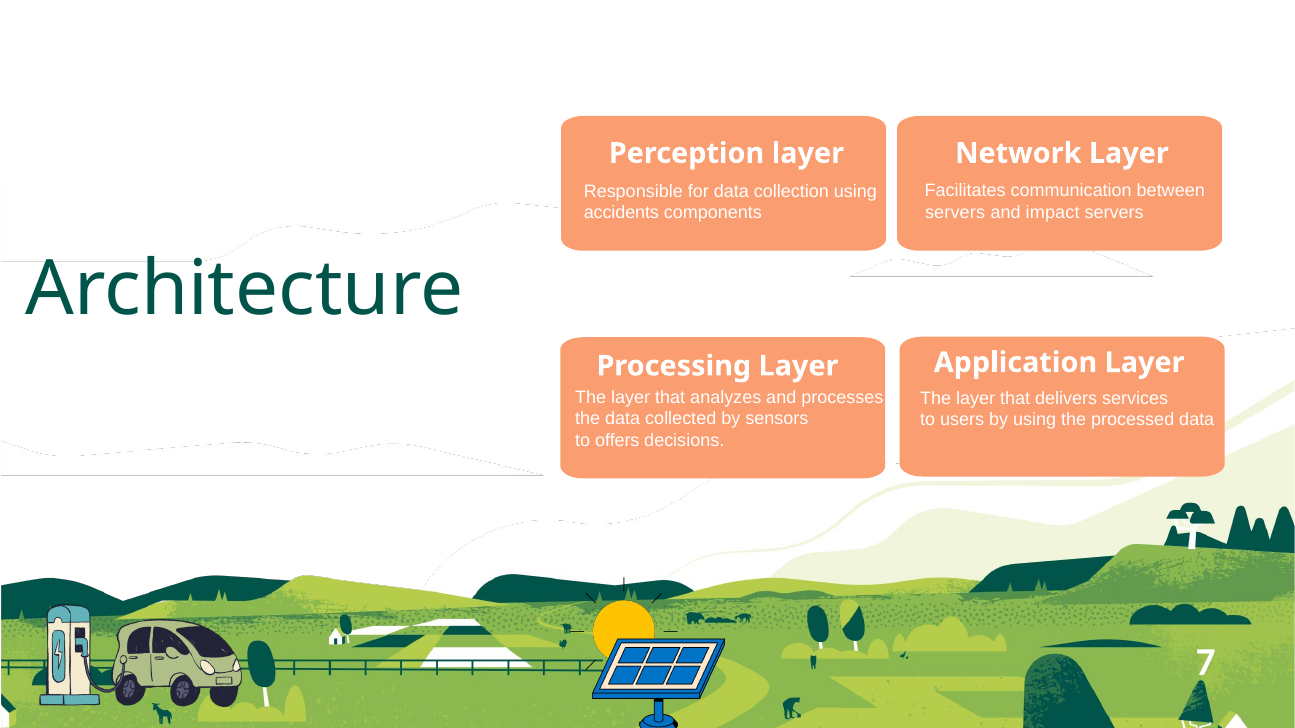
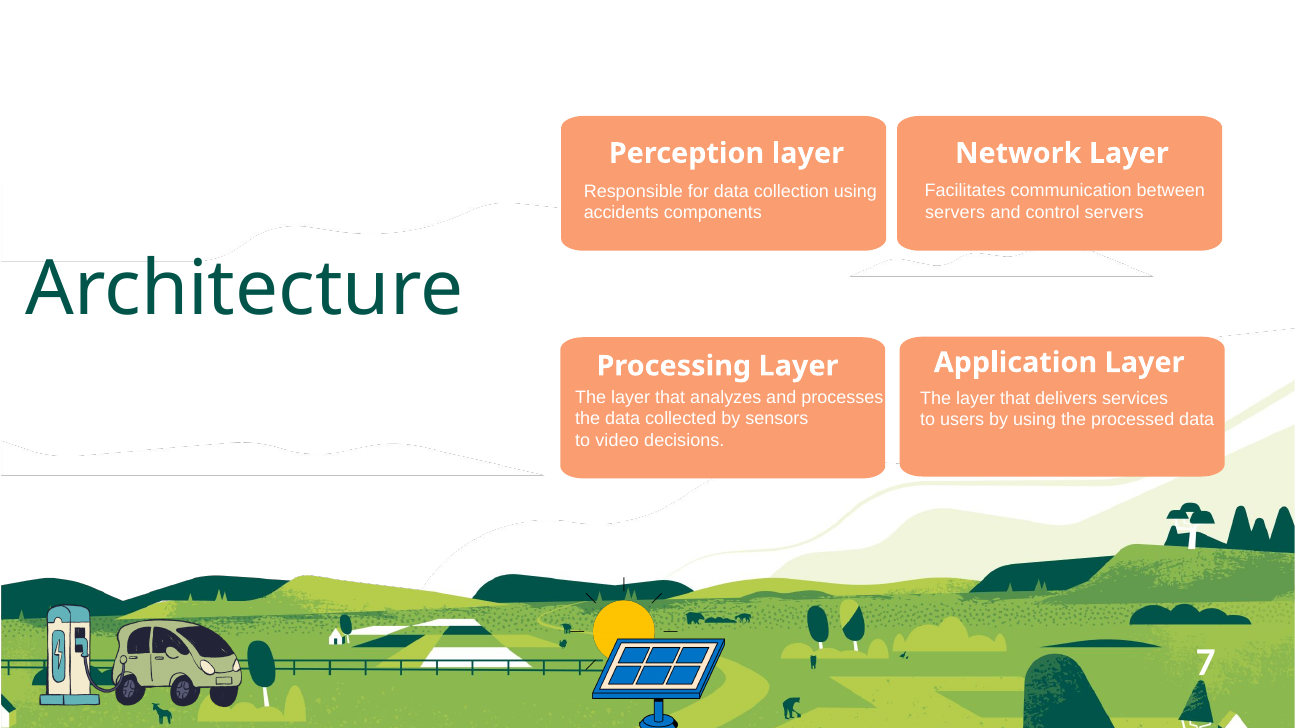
impact: impact -> control
offers: offers -> video
